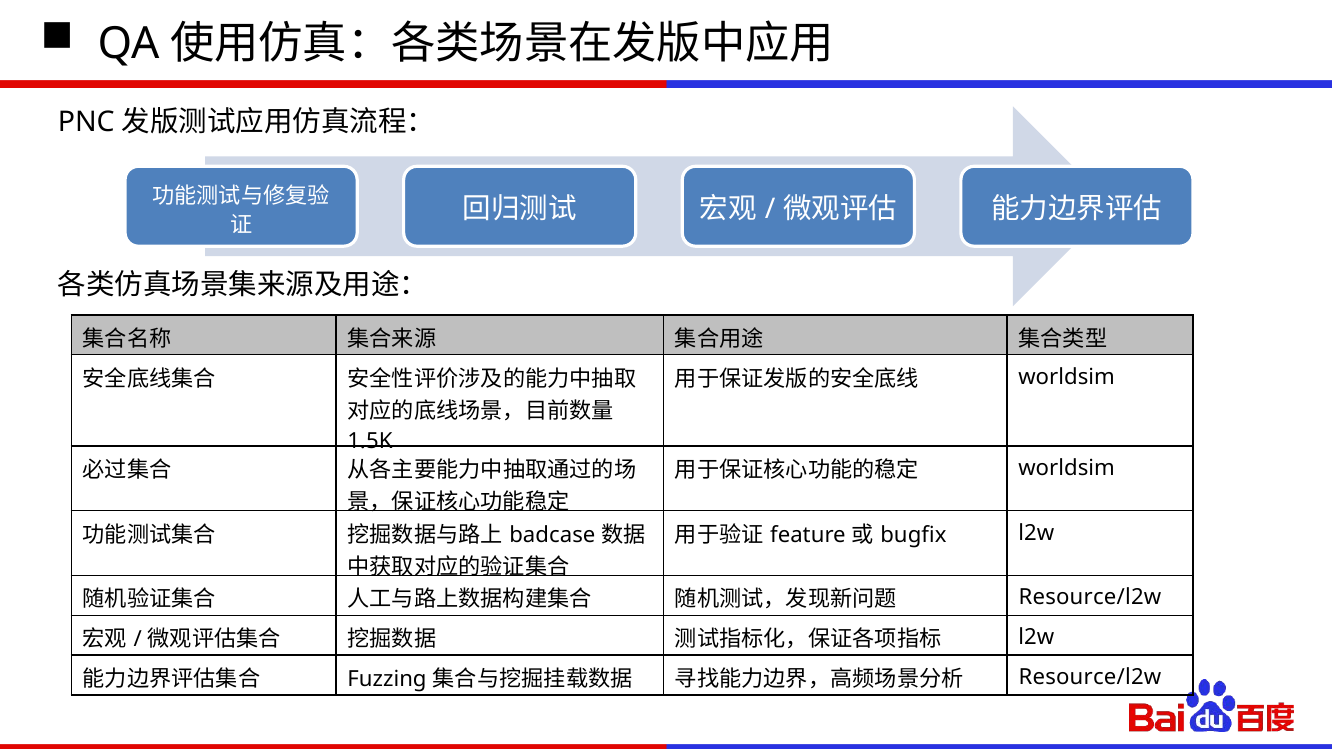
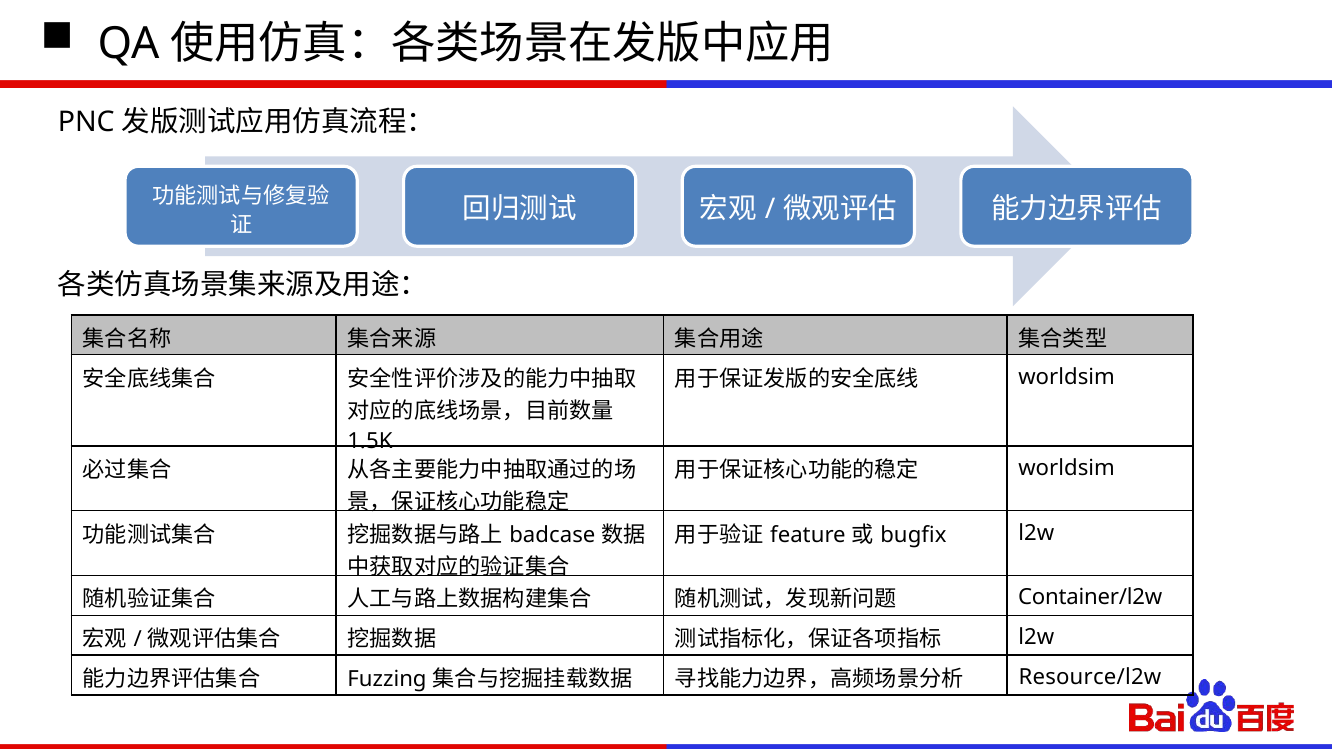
Resource/l2w at (1090, 598): Resource/l2w -> Container/l2w
